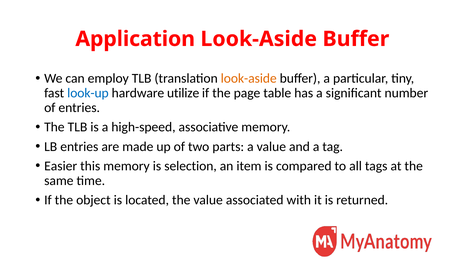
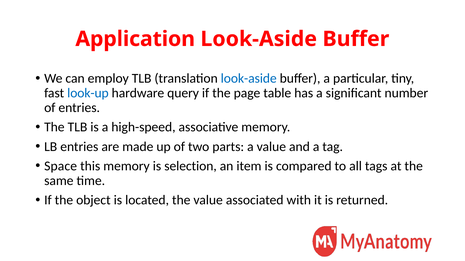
look-aside at (249, 79) colour: orange -> blue
utilize: utilize -> query
Easier: Easier -> Space
